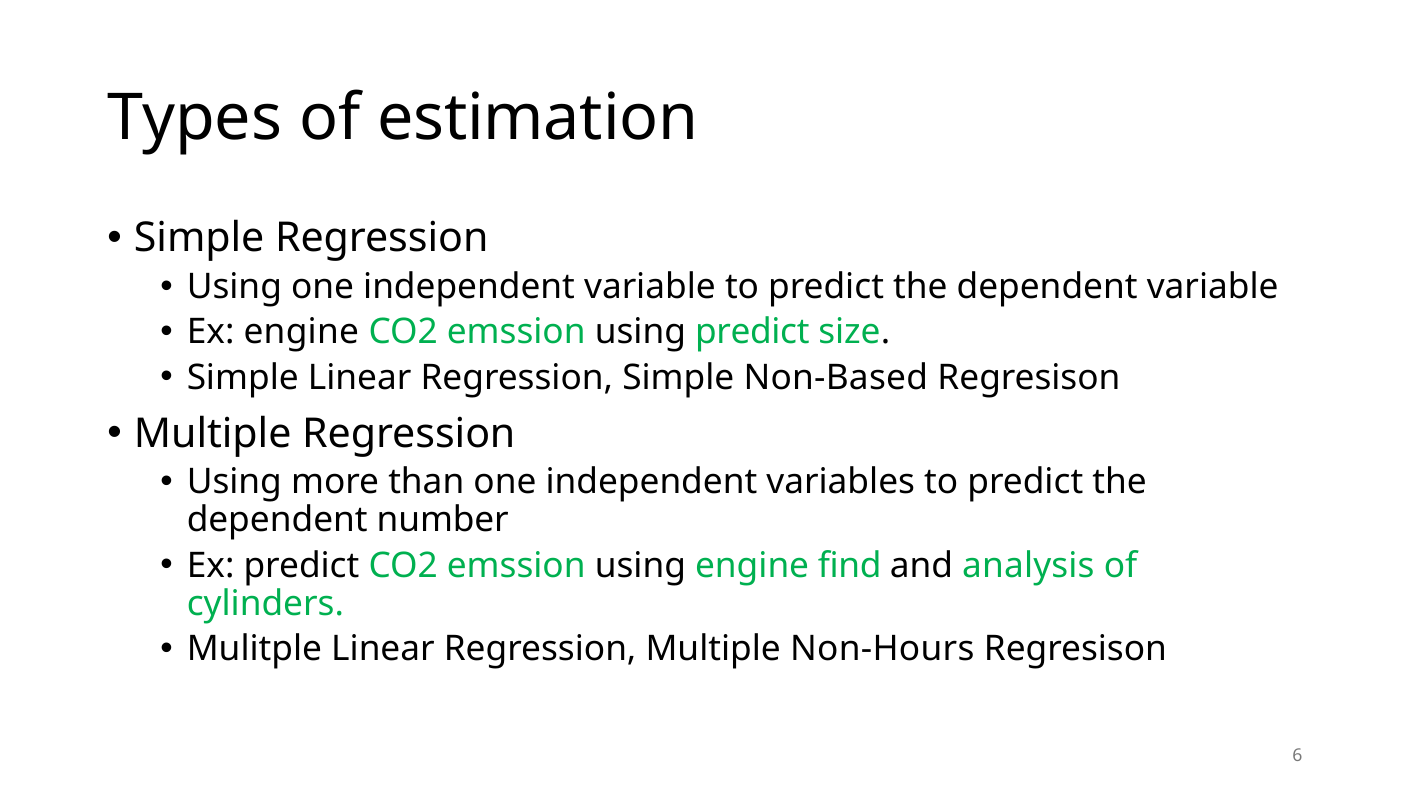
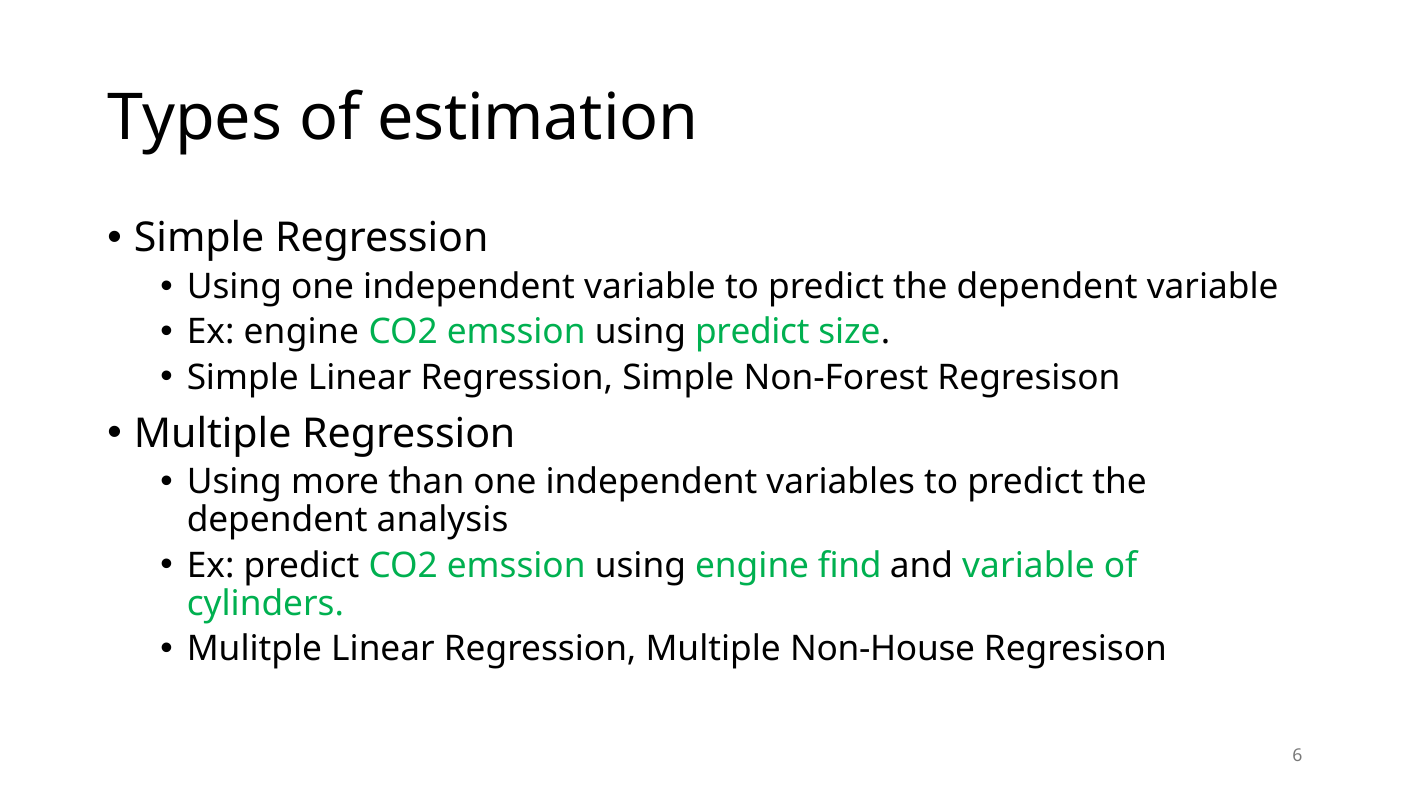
Non-Based: Non-Based -> Non-Forest
number: number -> analysis
and analysis: analysis -> variable
Non-Hours: Non-Hours -> Non-House
